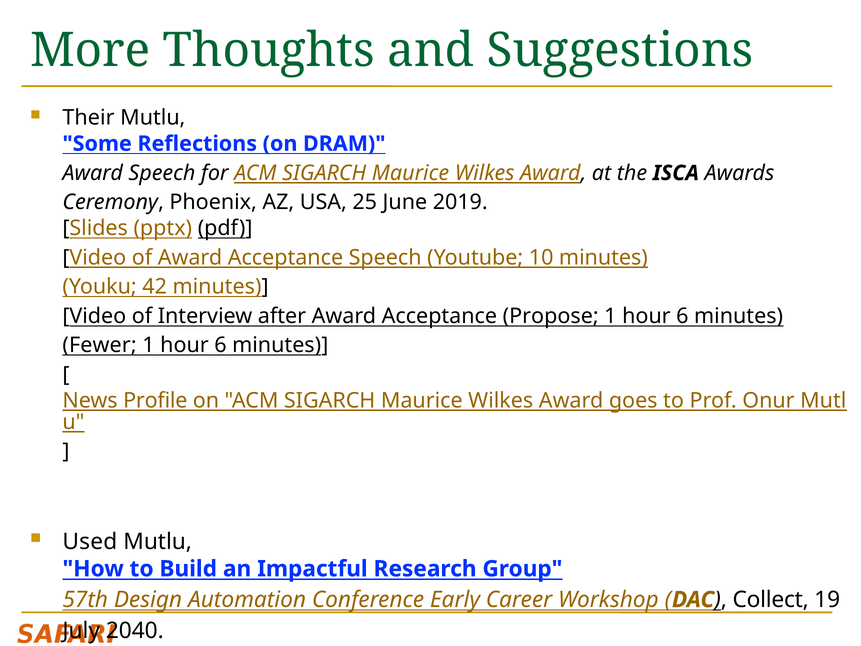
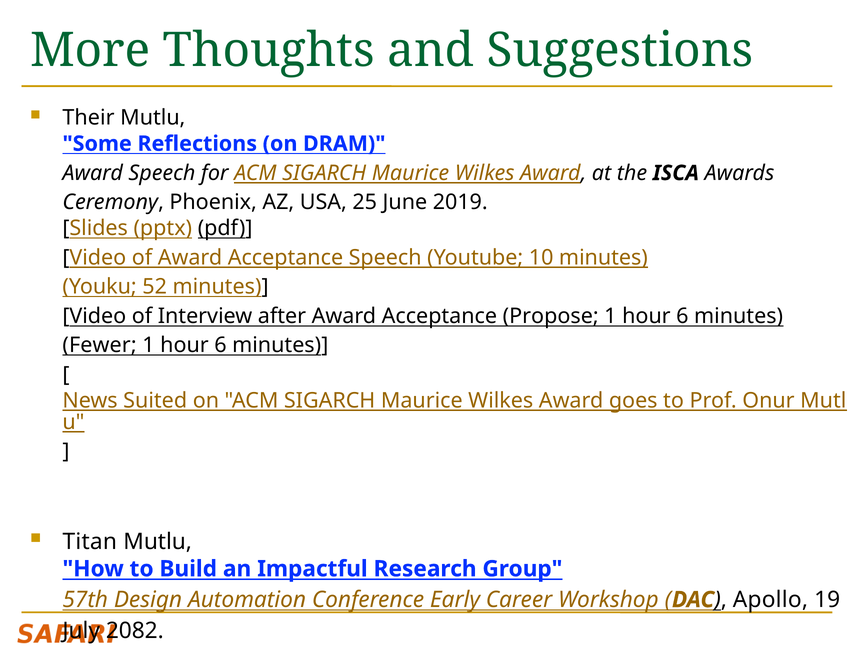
42: 42 -> 52
Profile: Profile -> Suited
Used: Used -> Titan
Collect: Collect -> Apollo
2040: 2040 -> 2082
